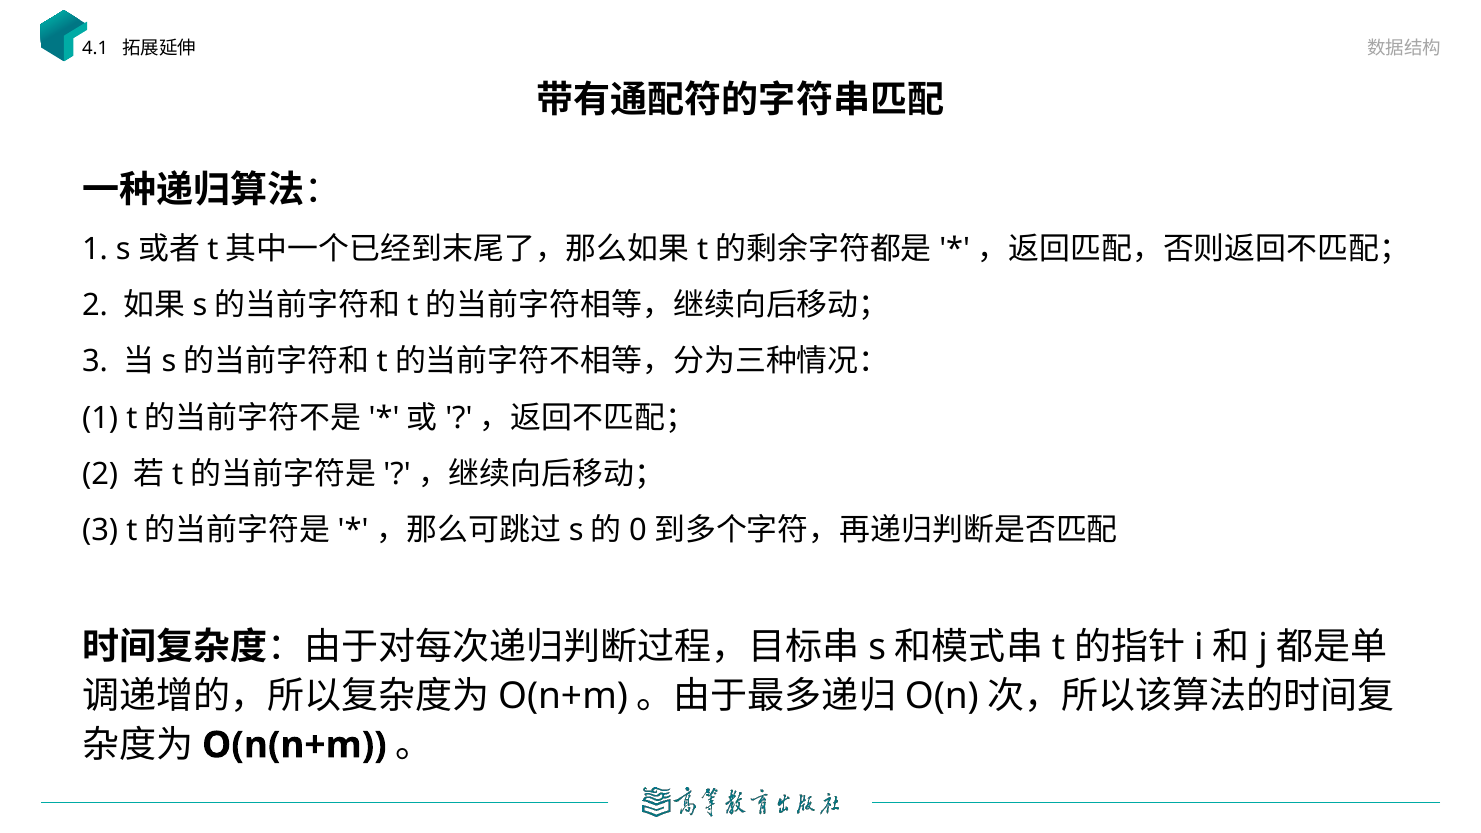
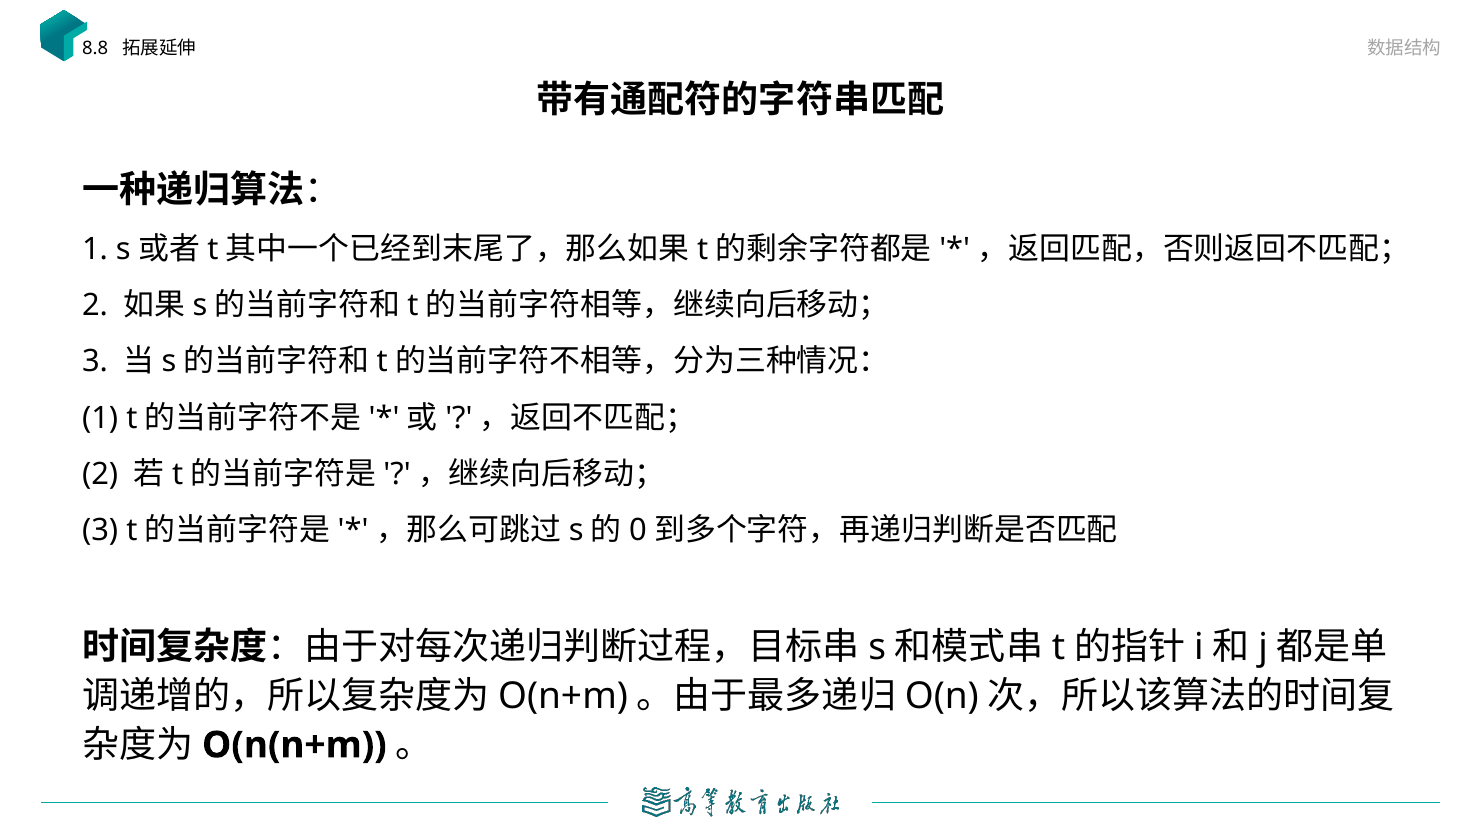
4.1: 4.1 -> 8.8
